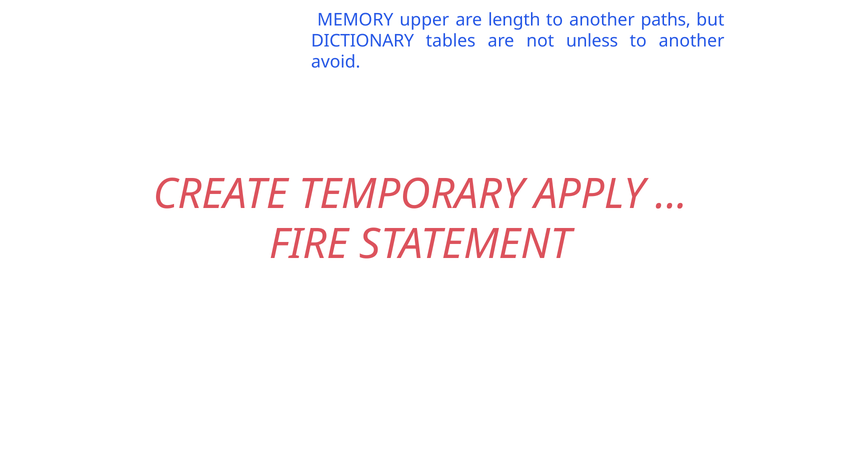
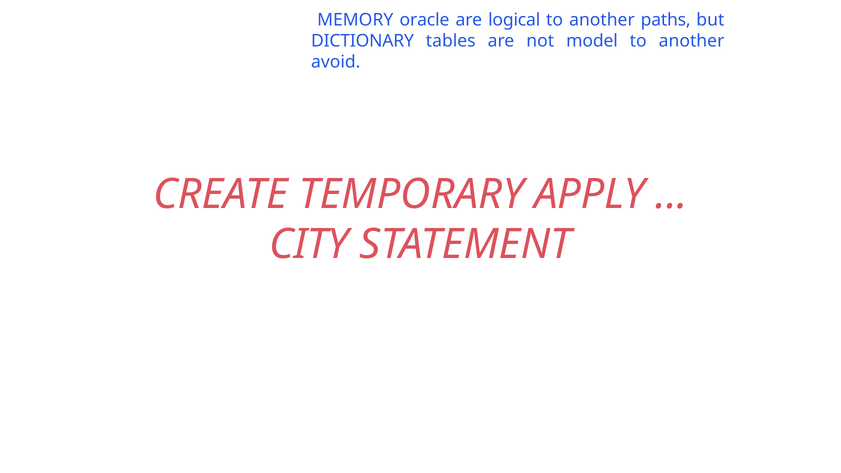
upper: upper -> oracle
length: length -> logical
unless: unless -> model
FIRE: FIRE -> CITY
